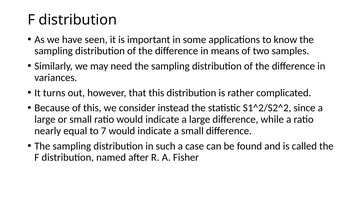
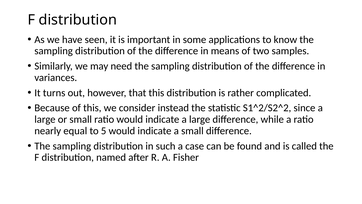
7: 7 -> 5
